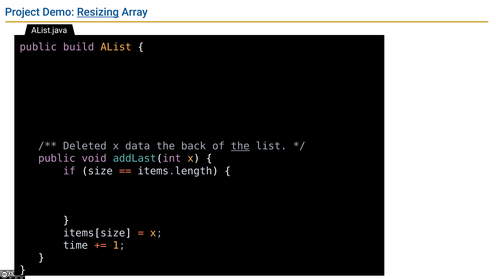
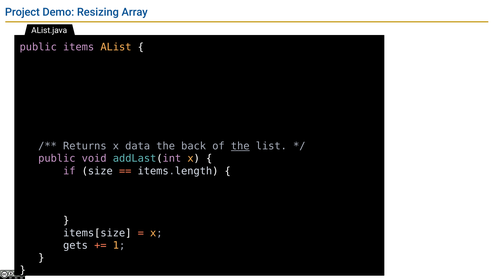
Resizing underline: present -> none
build: build -> items
Deleted: Deleted -> Returns
time: time -> gets
